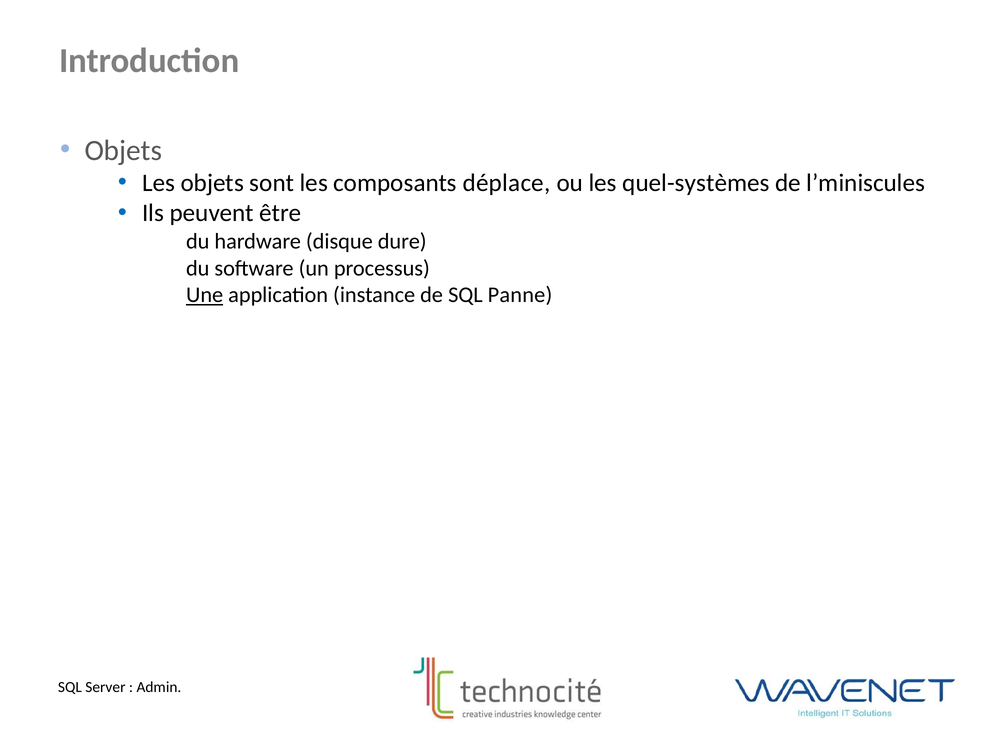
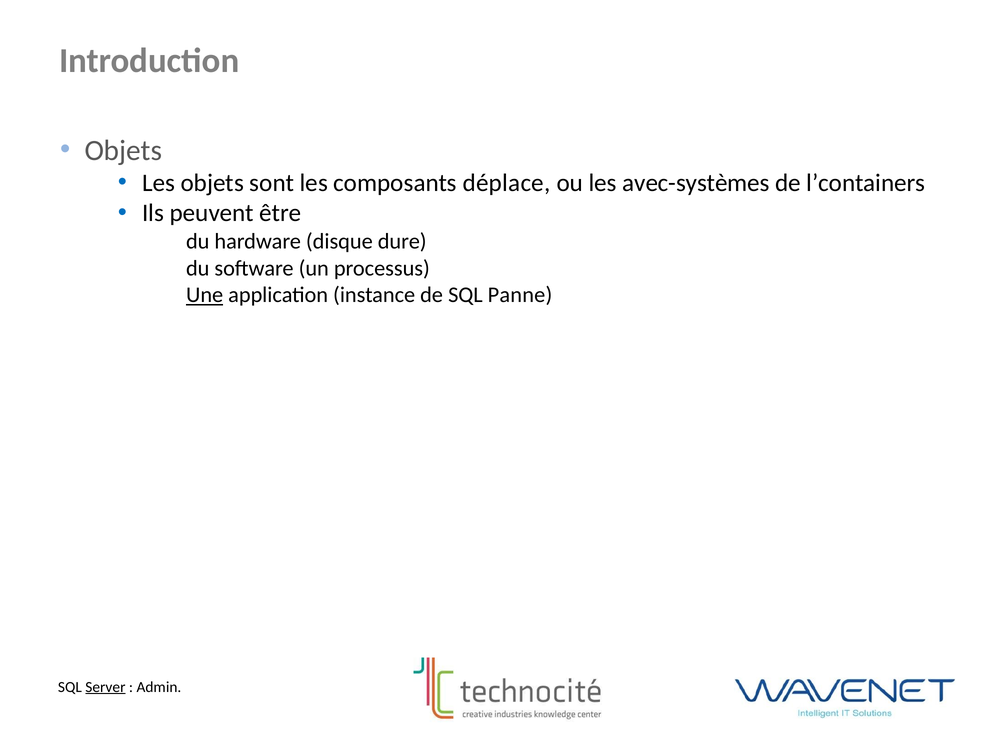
quel-systèmes: quel-systèmes -> avec-systèmes
l’miniscules: l’miniscules -> l’containers
Server underline: none -> present
